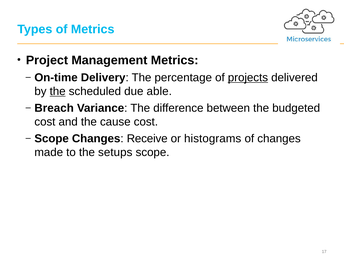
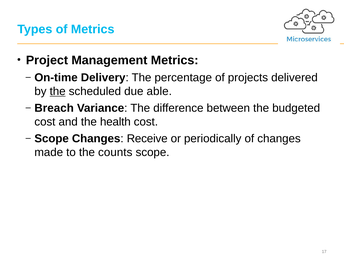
projects underline: present -> none
cause: cause -> health
histograms: histograms -> periodically
setups: setups -> counts
